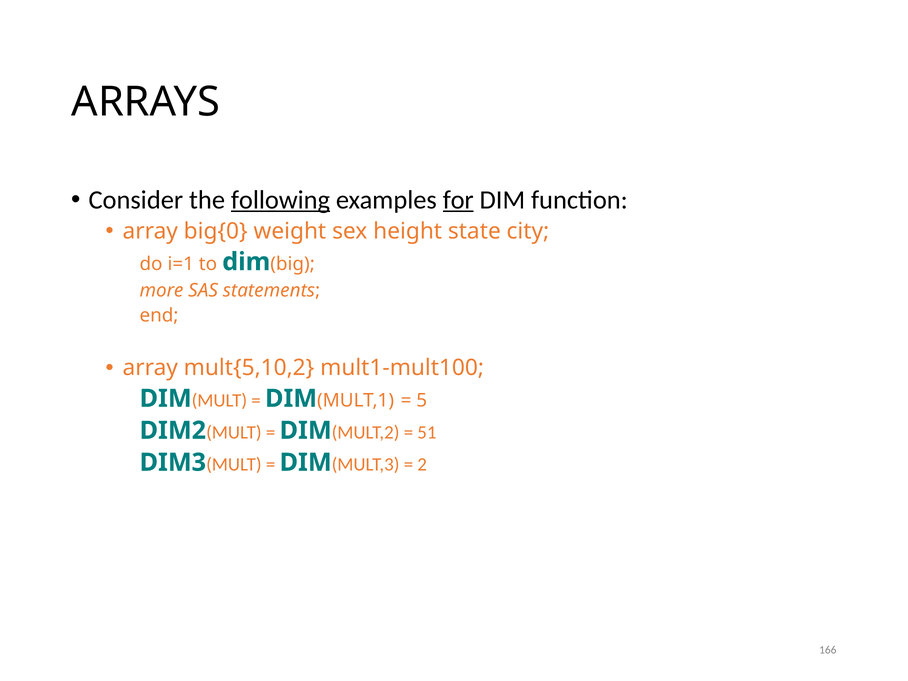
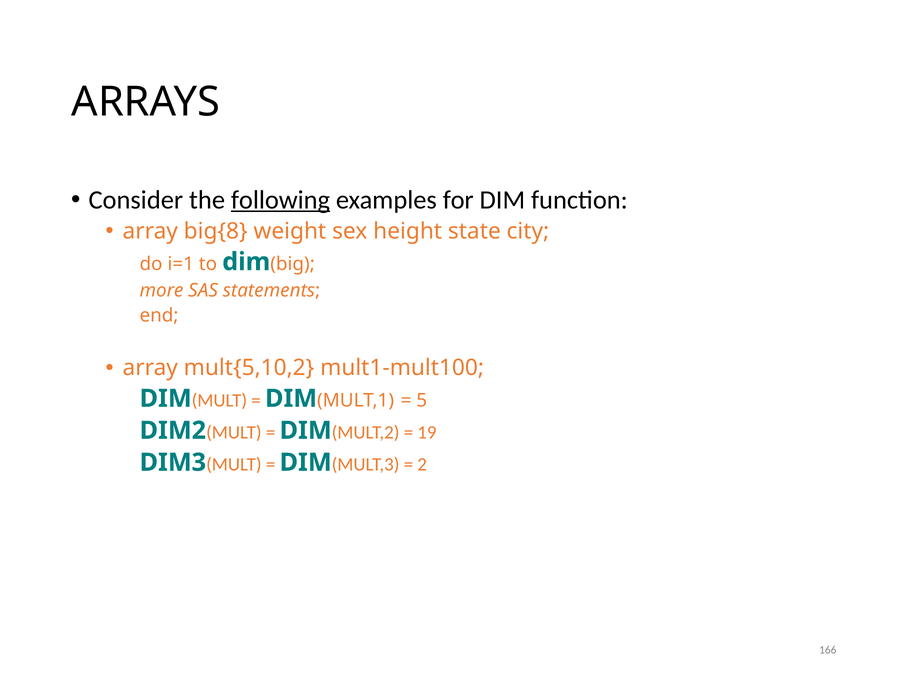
for underline: present -> none
big{0: big{0 -> big{8
51: 51 -> 19
